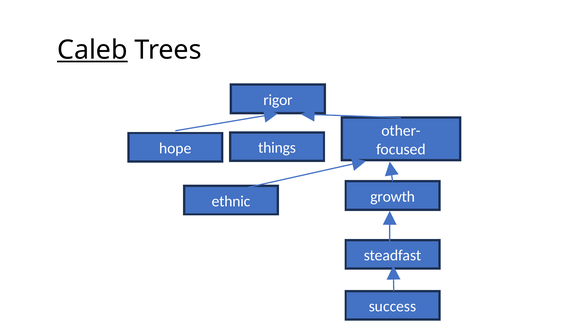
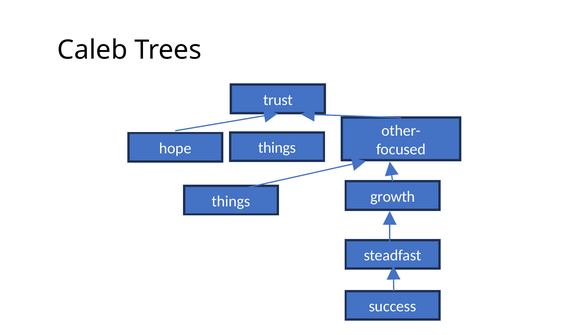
Caleb underline: present -> none
rigor: rigor -> trust
ethnic at (231, 201): ethnic -> things
